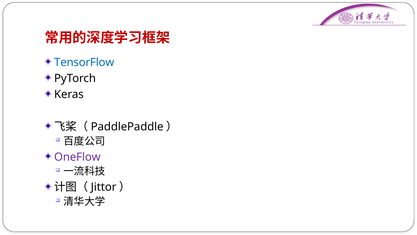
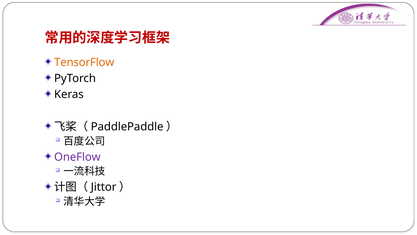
TensorFlow colour: blue -> orange
